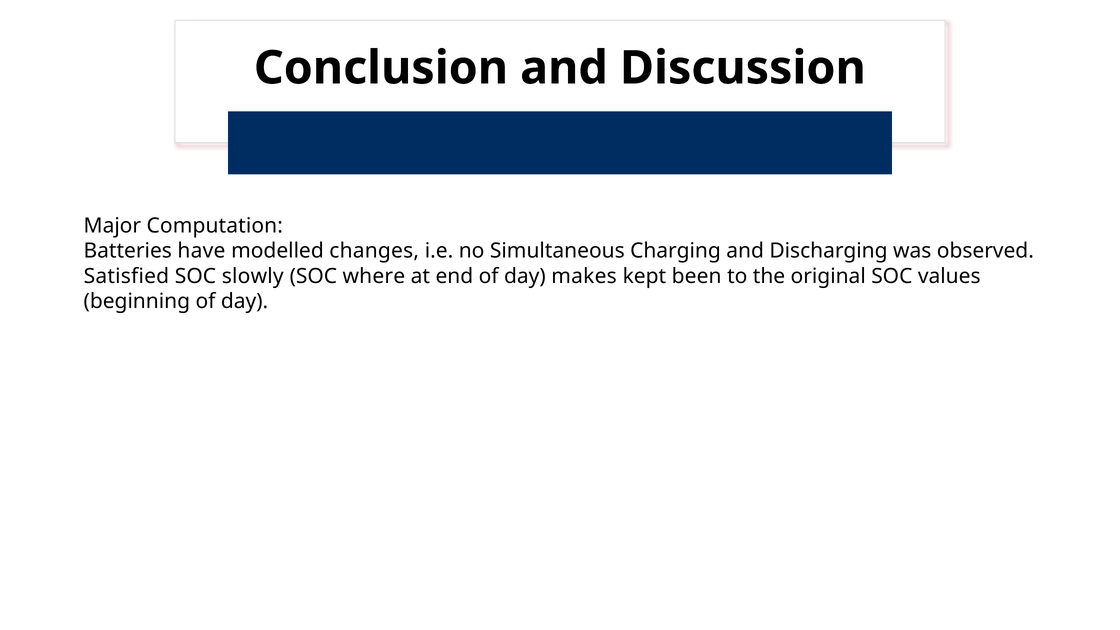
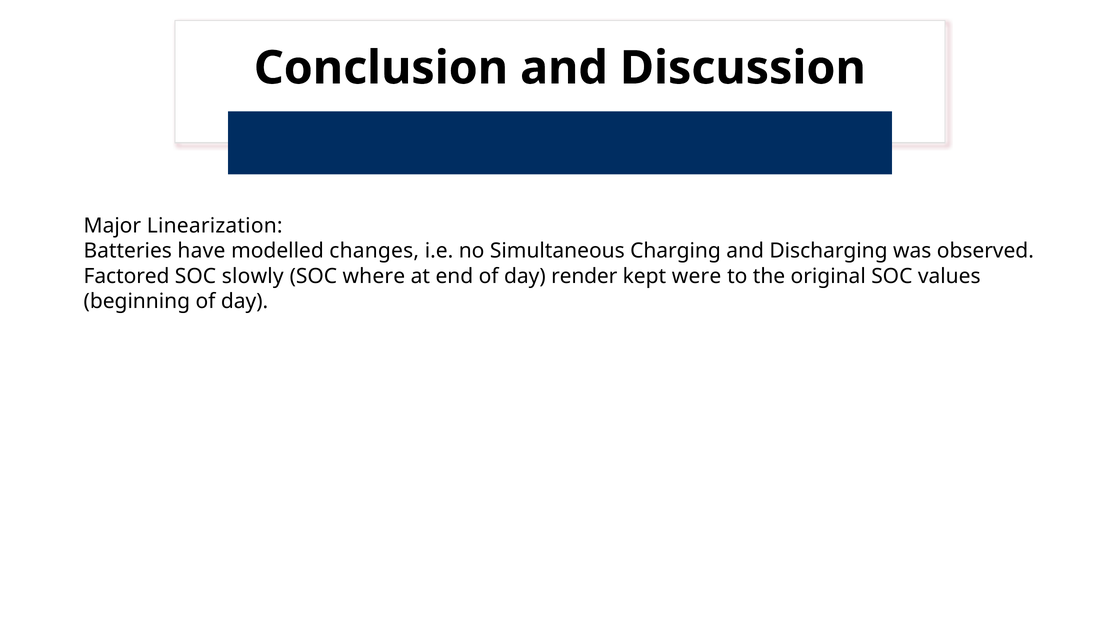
Computation: Computation -> Linearization
Satisfied: Satisfied -> Factored
makes: makes -> render
been: been -> were
